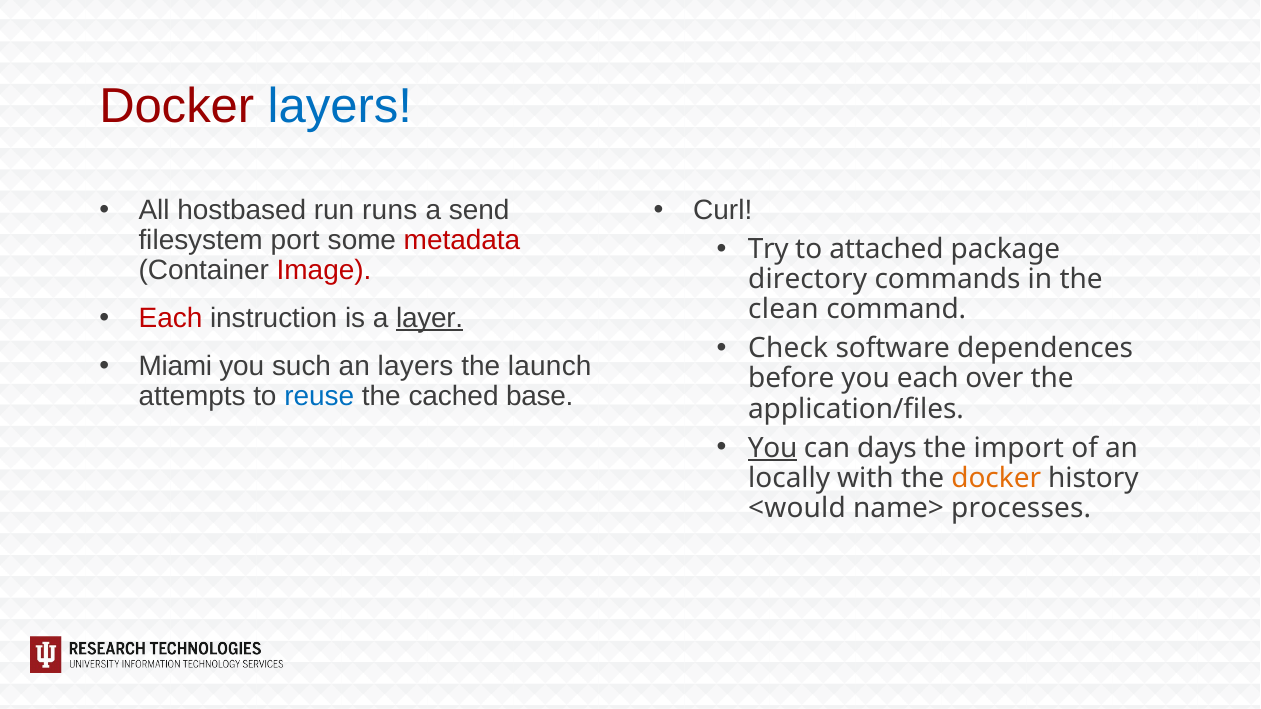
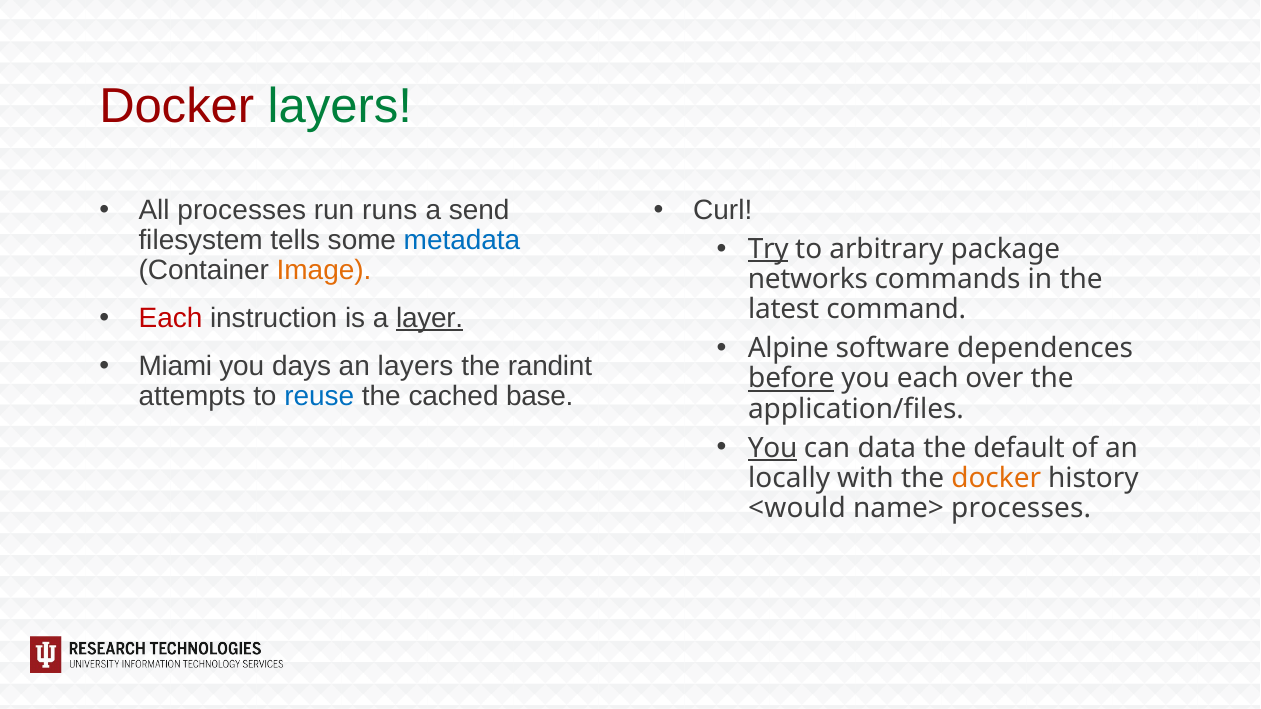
layers at (340, 106) colour: blue -> green
All hostbased: hostbased -> processes
port: port -> tells
metadata colour: red -> blue
Try underline: none -> present
attached: attached -> arbitrary
Image colour: red -> orange
directory: directory -> networks
clean: clean -> latest
Check: Check -> Alpine
such: such -> days
launch: launch -> randint
before underline: none -> present
days: days -> data
import: import -> default
